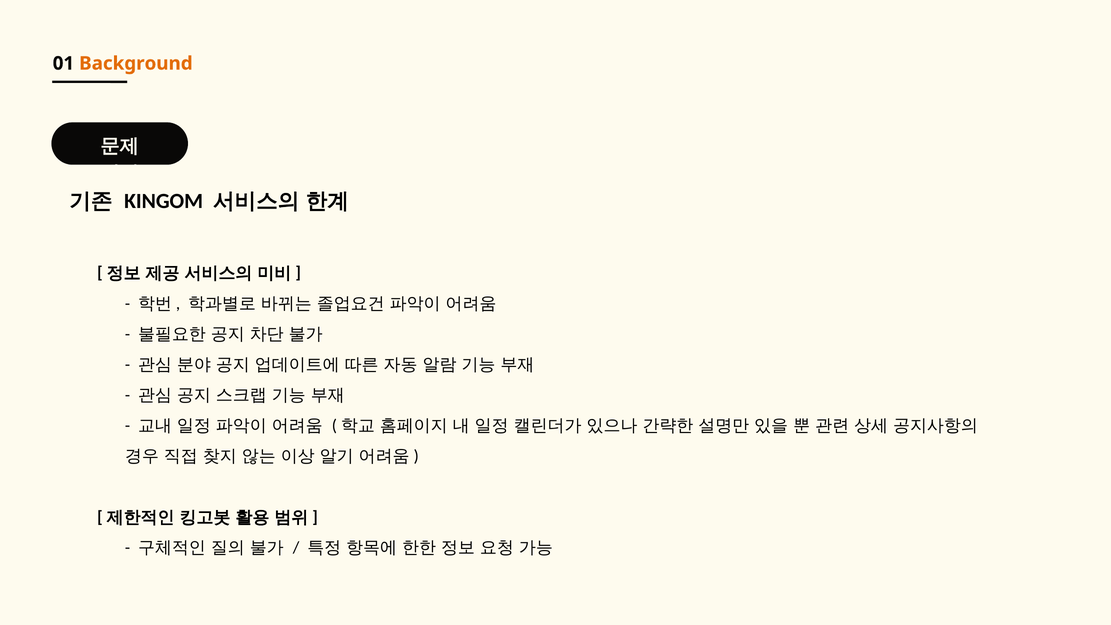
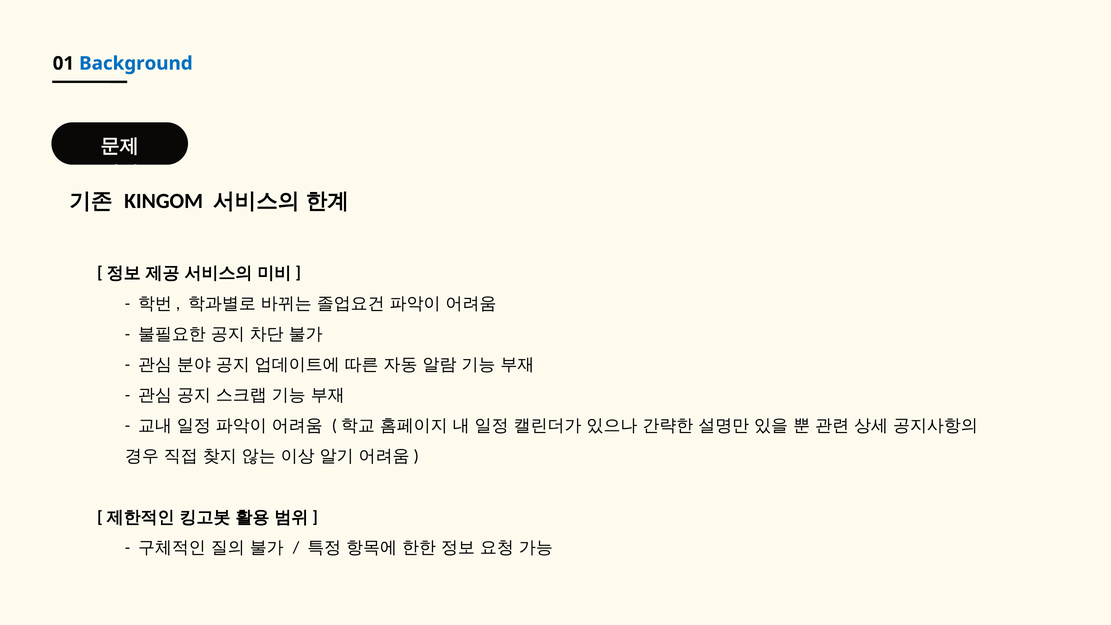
Background colour: orange -> blue
